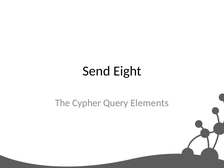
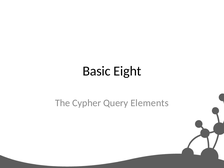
Send: Send -> Basic
